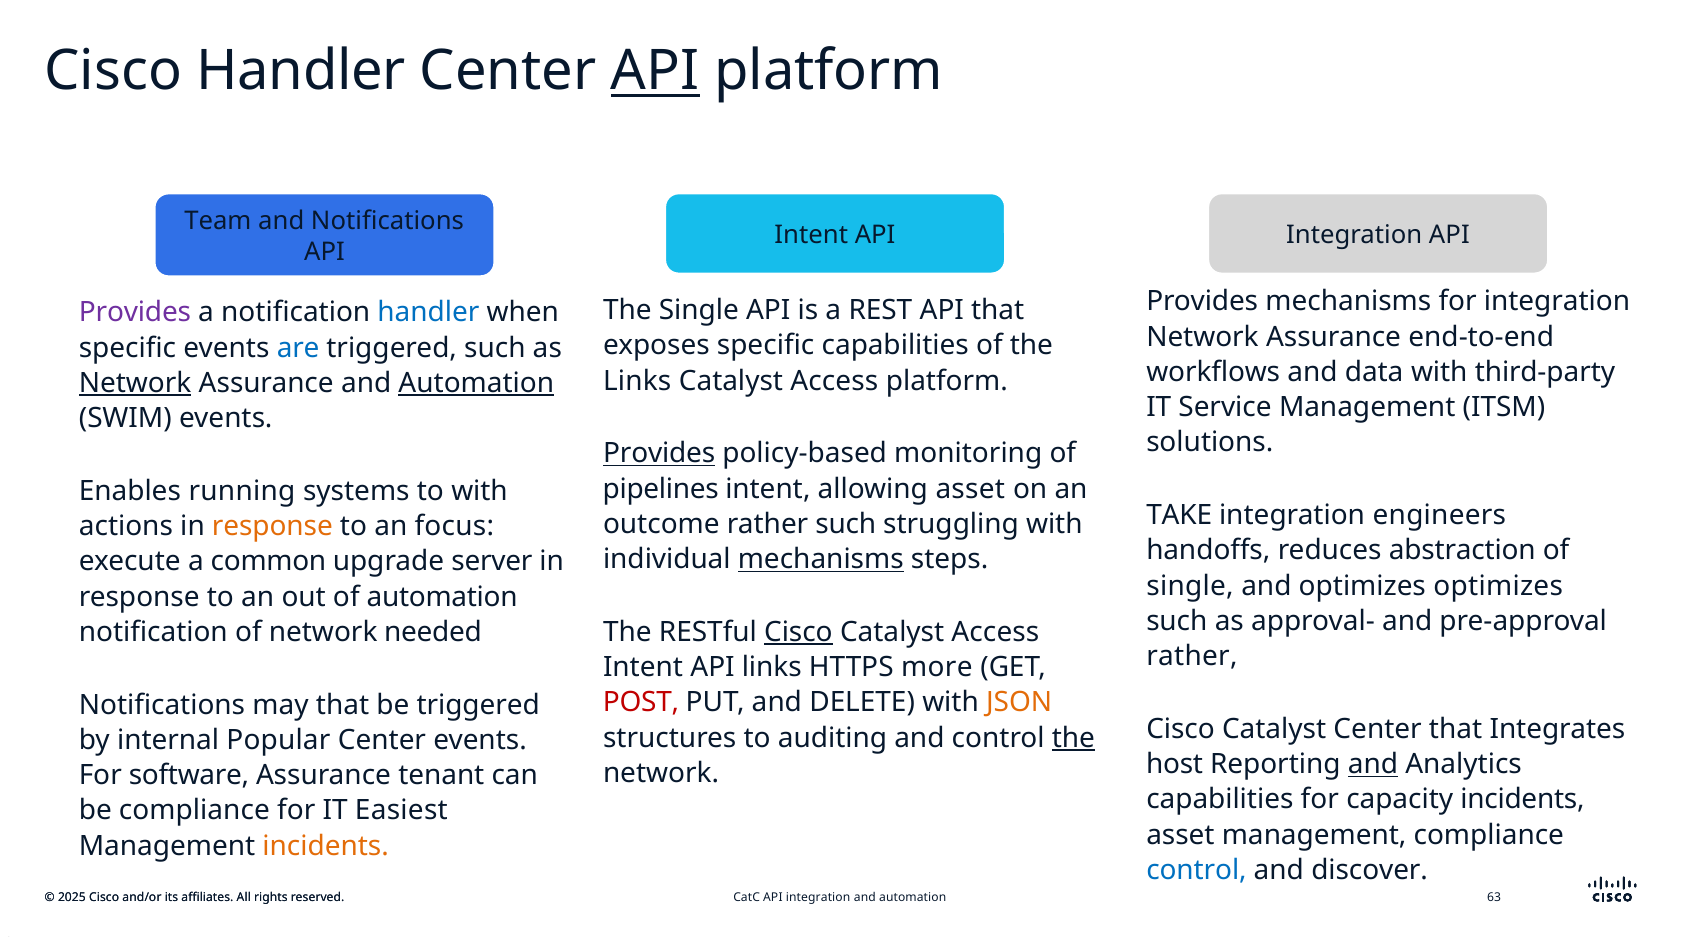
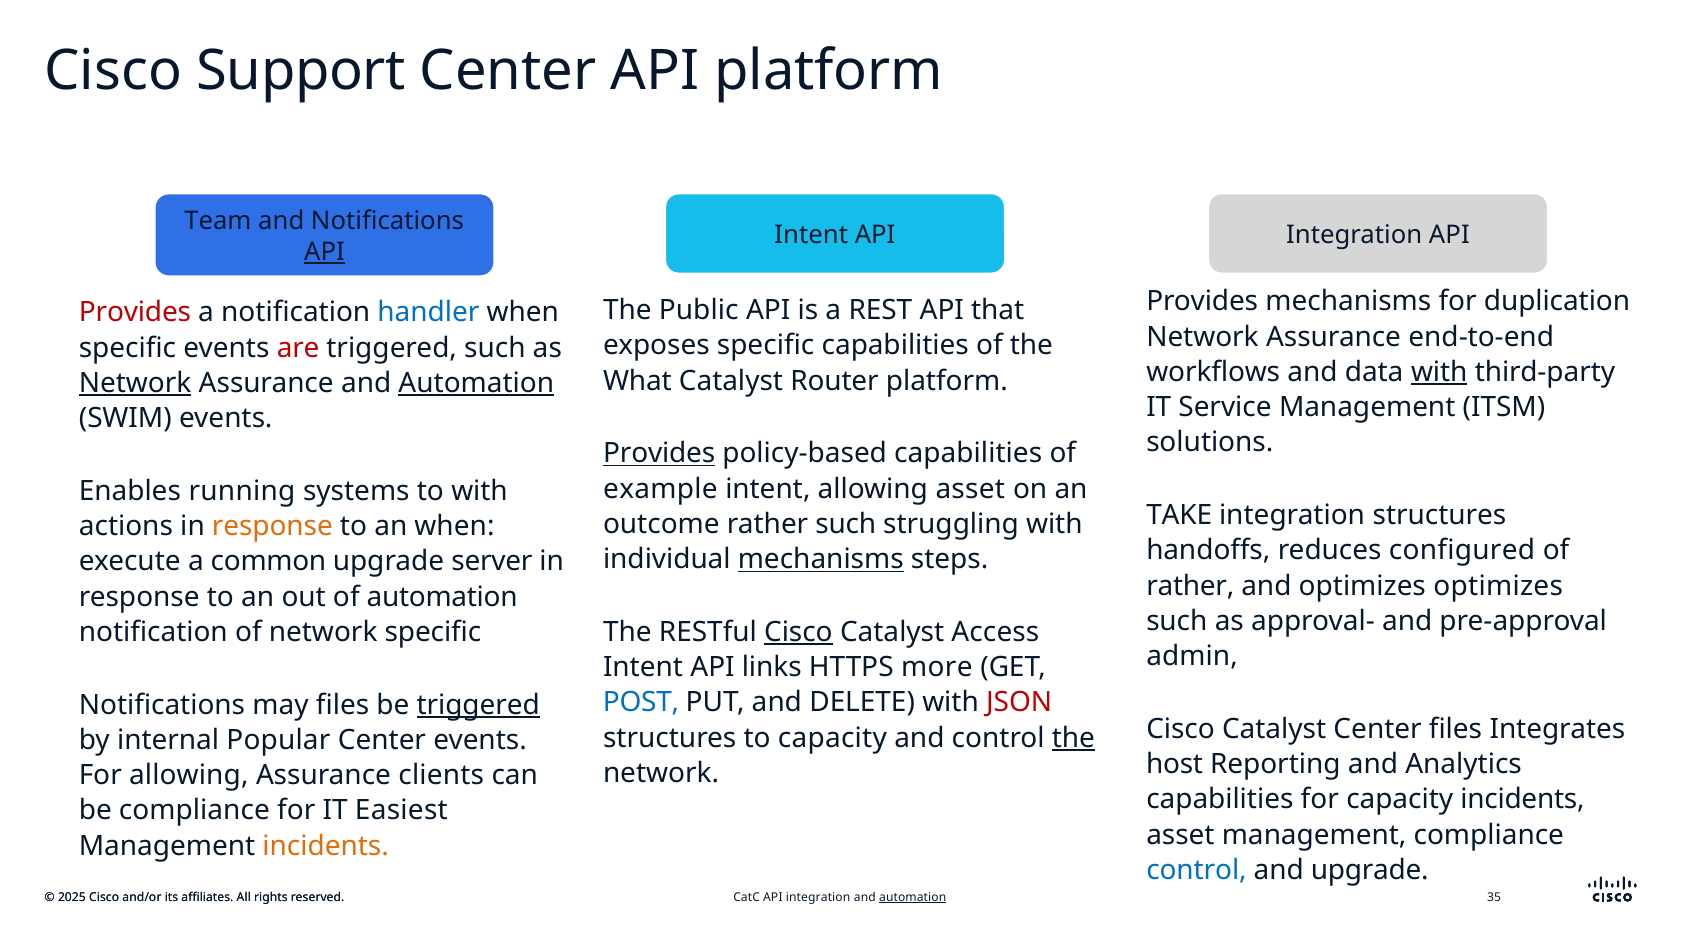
Cisco Handler: Handler -> Support
API at (655, 71) underline: present -> none
API at (324, 252) underline: none -> present
for integration: integration -> duplication
The Single: Single -> Public
Provides at (135, 312) colour: purple -> red
are colour: blue -> red
with at (1439, 372) underline: none -> present
Links at (637, 381): Links -> What
Access at (834, 381): Access -> Router
policy-based monitoring: monitoring -> capabilities
pipelines: pipelines -> example
integration engineers: engineers -> structures
an focus: focus -> when
abstraction: abstraction -> configured
single at (1190, 586): single -> rather
network needed: needed -> specific
rather at (1192, 656): rather -> admin
POST colour: red -> blue
JSON colour: orange -> red
may that: that -> files
triggered at (478, 704) underline: none -> present
Center that: that -> files
to auditing: auditing -> capacity
and at (1373, 764) underline: present -> none
For software: software -> allowing
tenant: tenant -> clients
and discover: discover -> upgrade
automation at (913, 897) underline: none -> present
63: 63 -> 35
